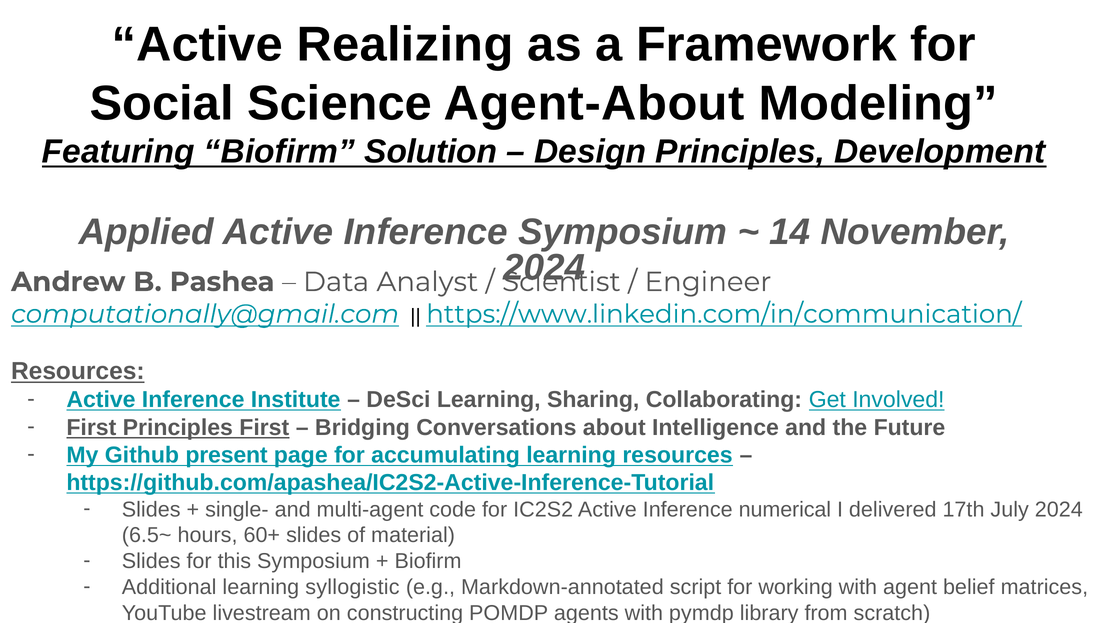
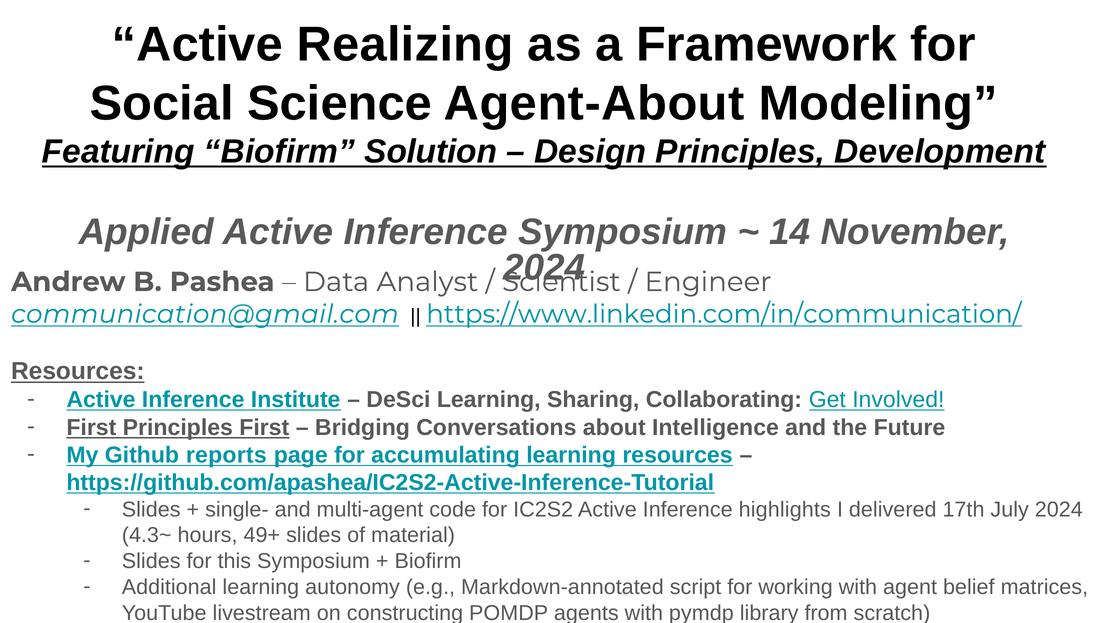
computationally@gmail.com: computationally@gmail.com -> communication@gmail.com
present: present -> reports
numerical: numerical -> highlights
6.5~: 6.5~ -> 4.3~
60+: 60+ -> 49+
syllogistic: syllogistic -> autonomy
